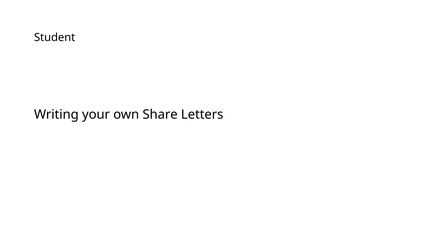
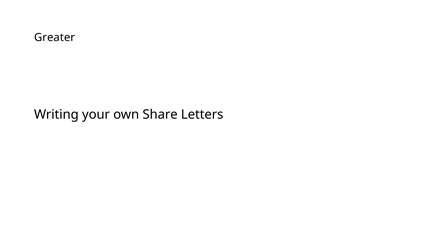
Student: Student -> Greater
